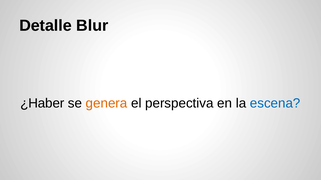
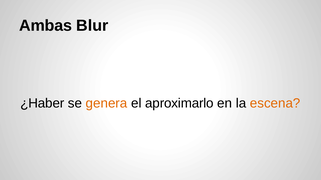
Detalle: Detalle -> Ambas
perspectiva: perspectiva -> aproximarlo
escena colour: blue -> orange
